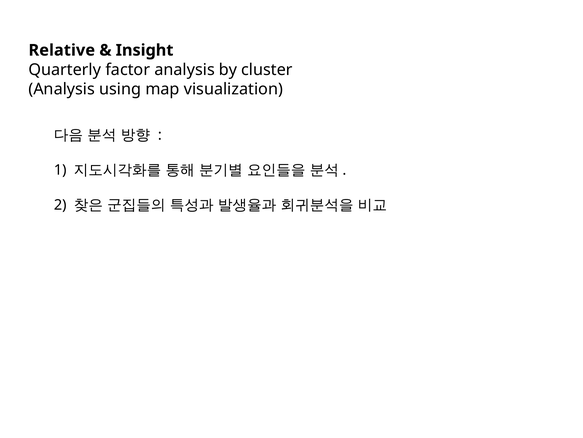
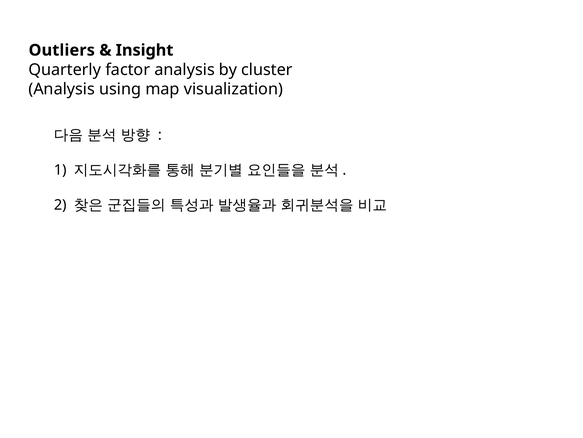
Relative: Relative -> Outliers
